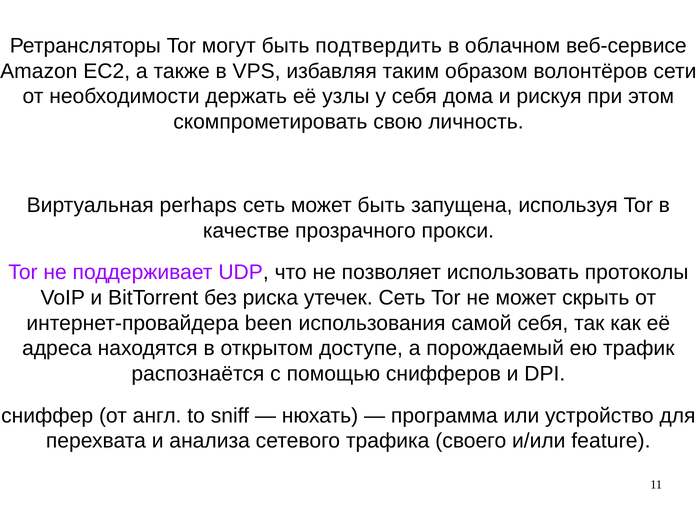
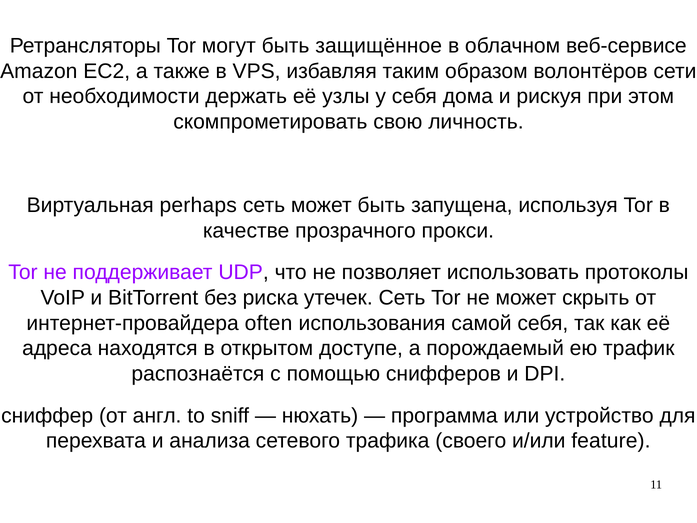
подтвердить: подтвердить -> защищённое
been: been -> often
